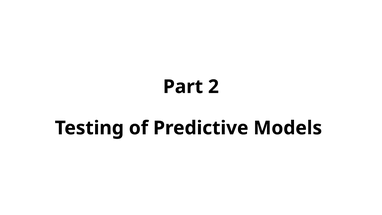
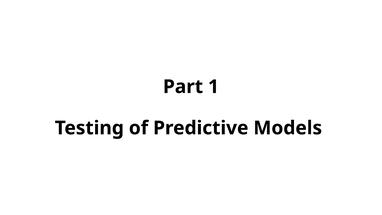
2: 2 -> 1
